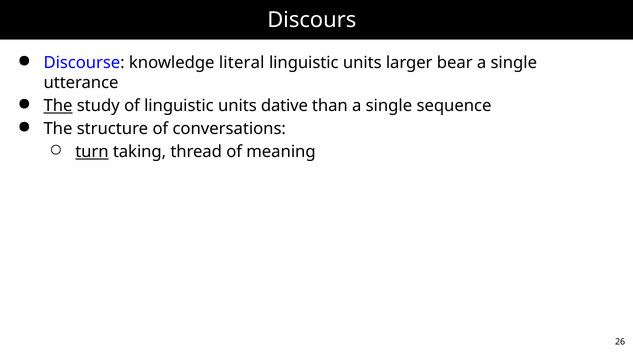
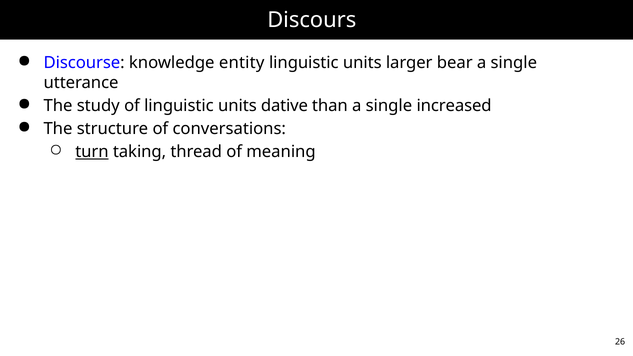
literal: literal -> entity
The at (58, 106) underline: present -> none
sequence: sequence -> increased
